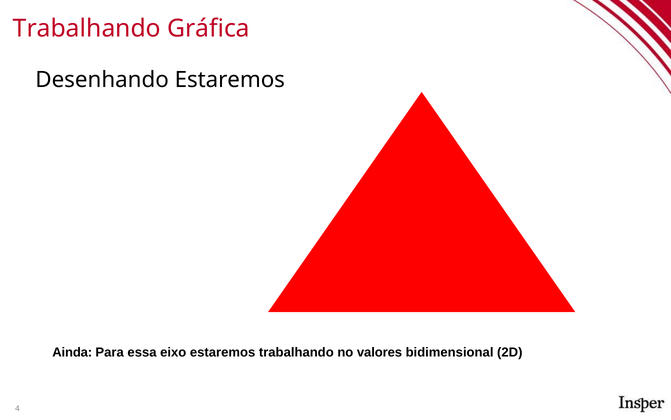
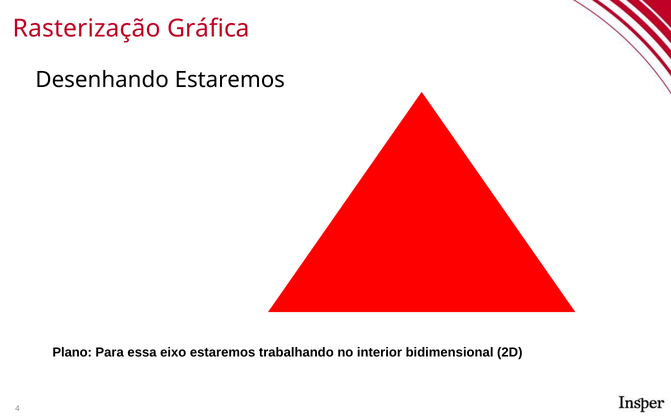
Trabalhando at (87, 28): Trabalhando -> Rasterização
Ainda: Ainda -> Plano
valores: valores -> interior
